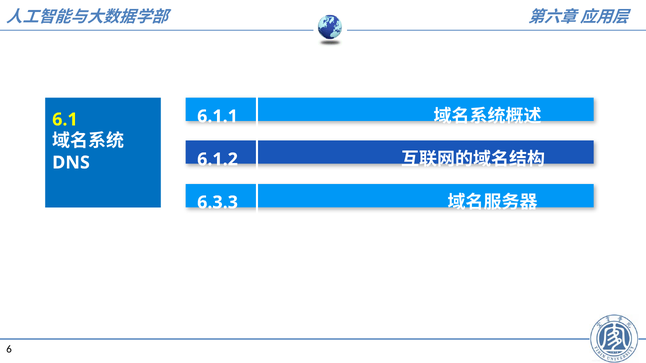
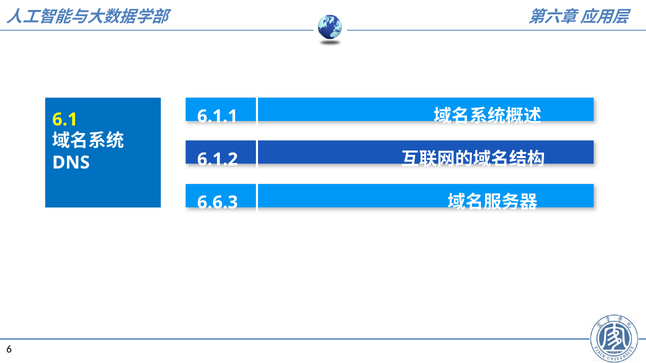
6.3.3: 6.3.3 -> 6.6.3
